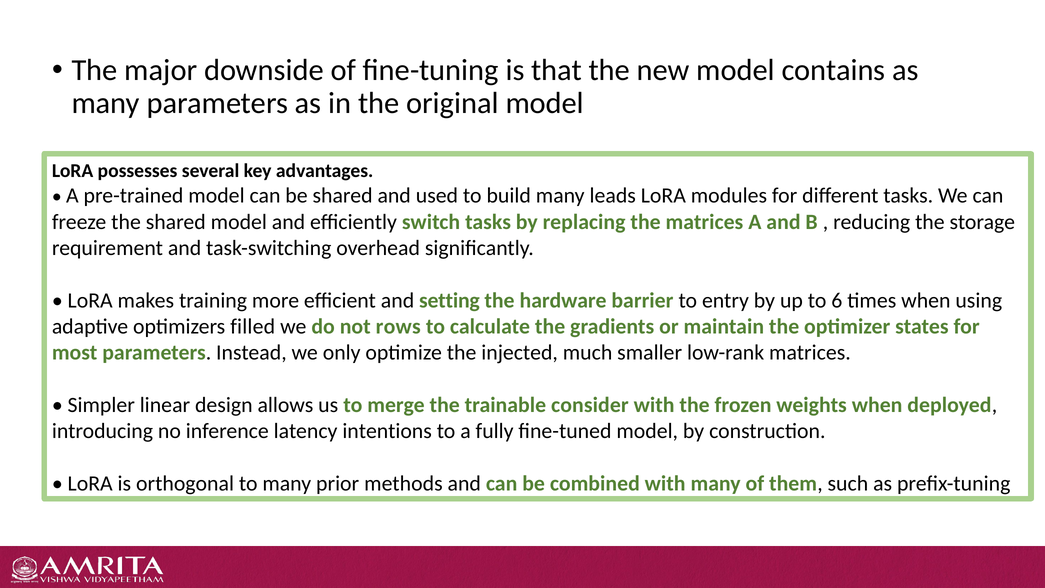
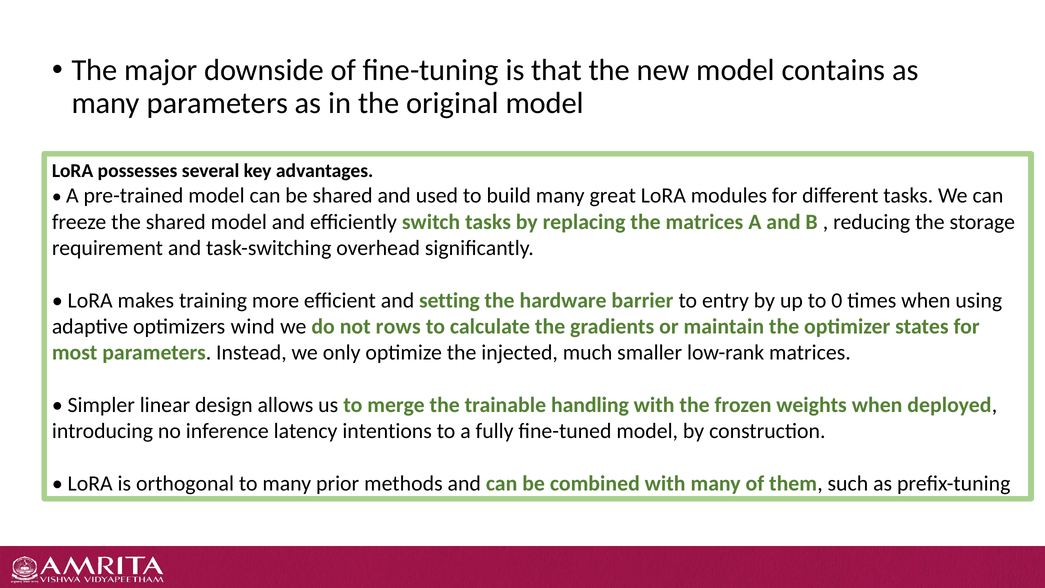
leads: leads -> great
6: 6 -> 0
filled: filled -> wind
consider: consider -> handling
